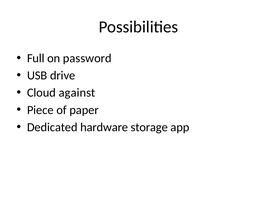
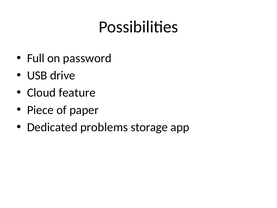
against: against -> feature
hardware: hardware -> problems
